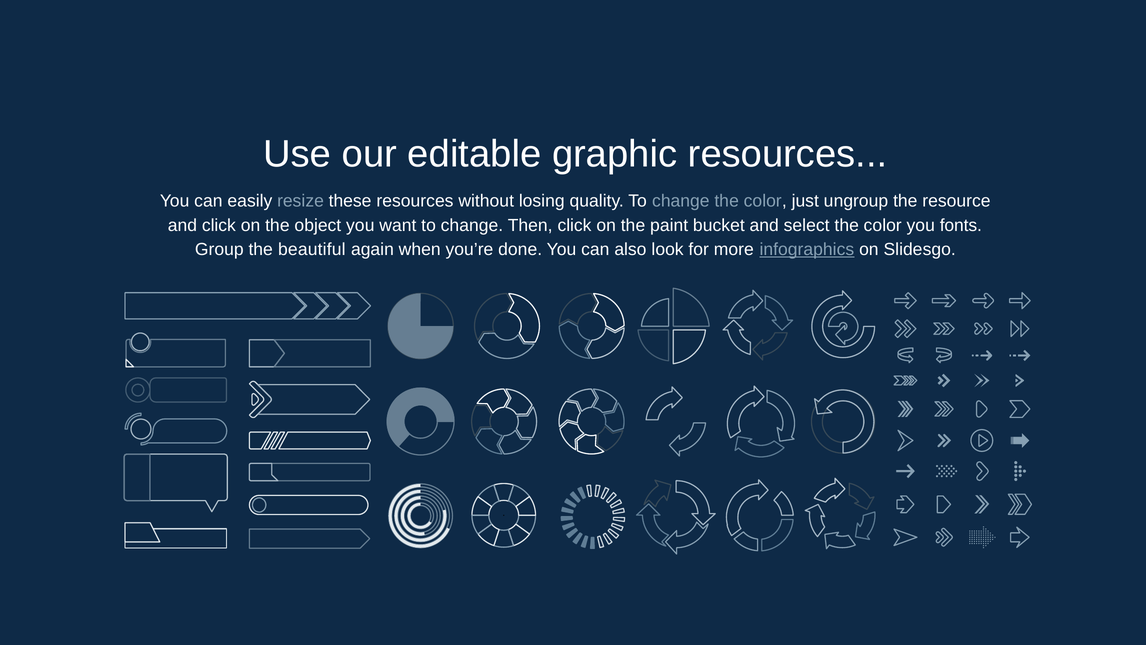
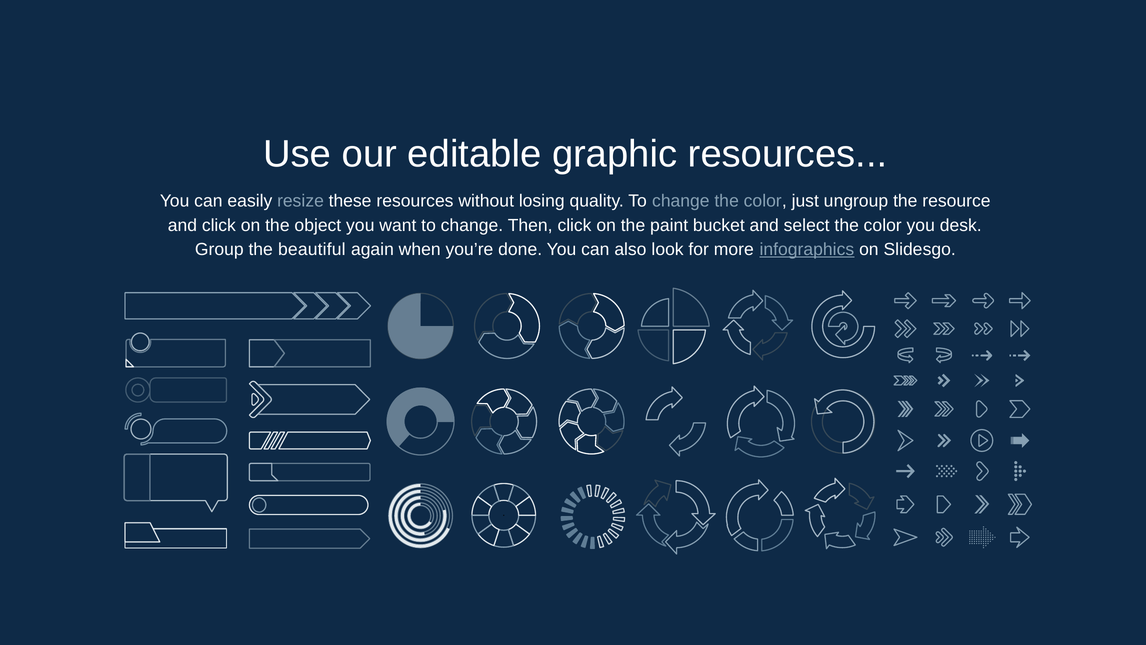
fonts: fonts -> desk
